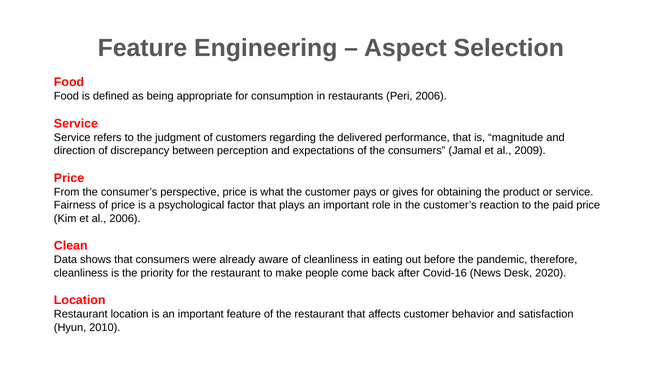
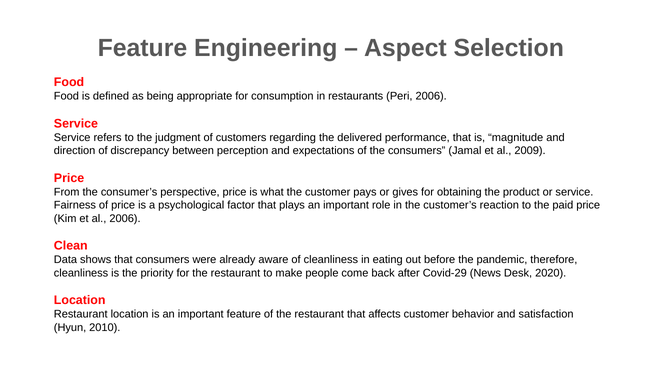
Covid-16: Covid-16 -> Covid-29
